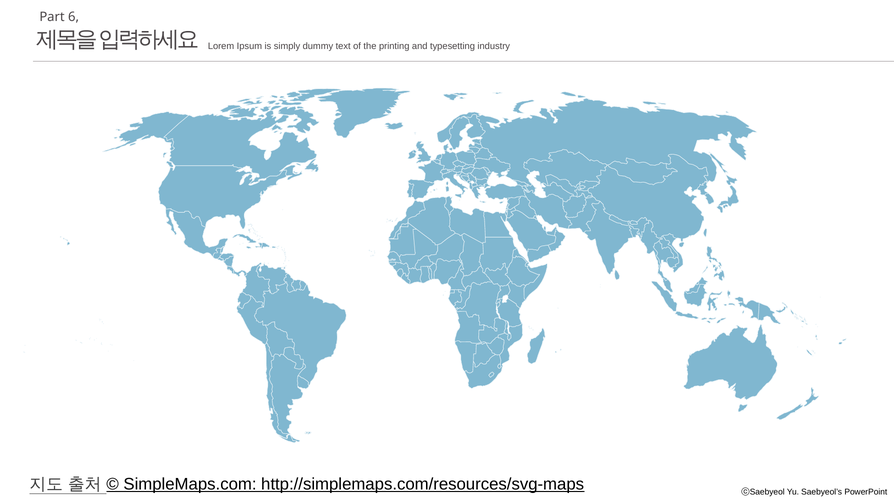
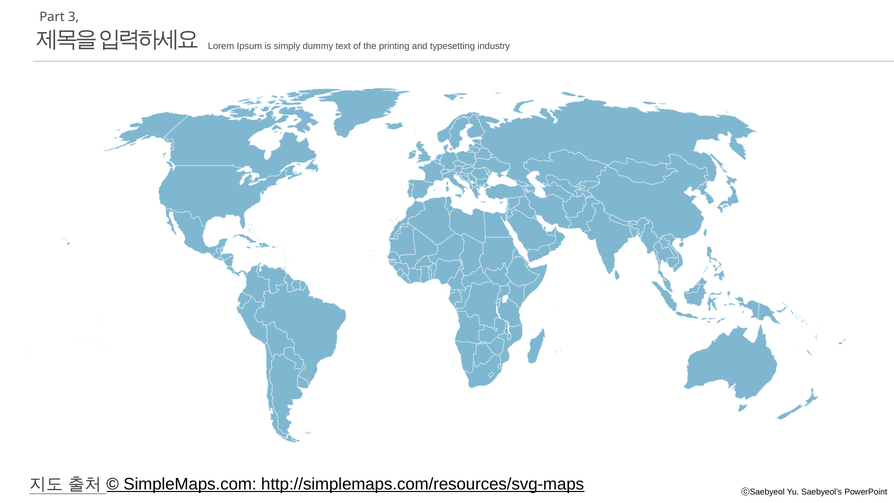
6: 6 -> 3
